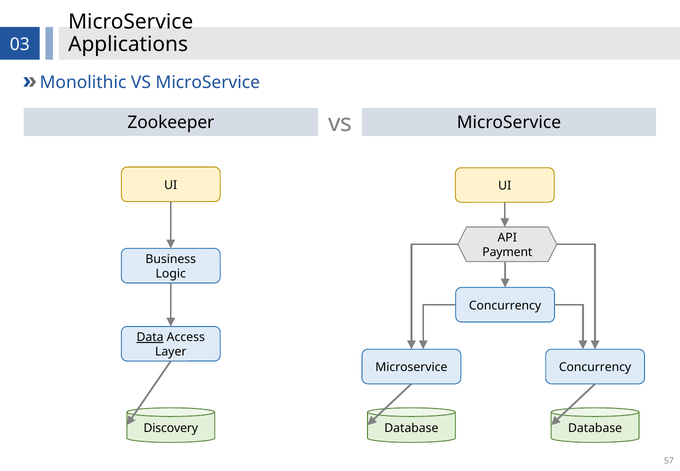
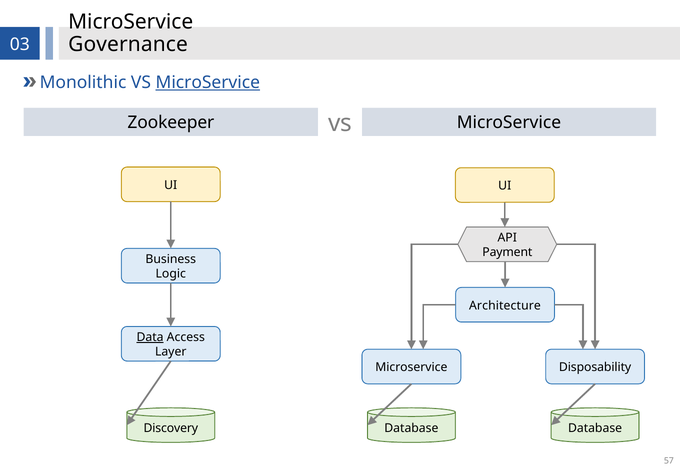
Applications: Applications -> Governance
MicroService at (208, 83) underline: none -> present
Concurrency at (505, 305): Concurrency -> Architecture
Microservice Concurrency: Concurrency -> Disposability
